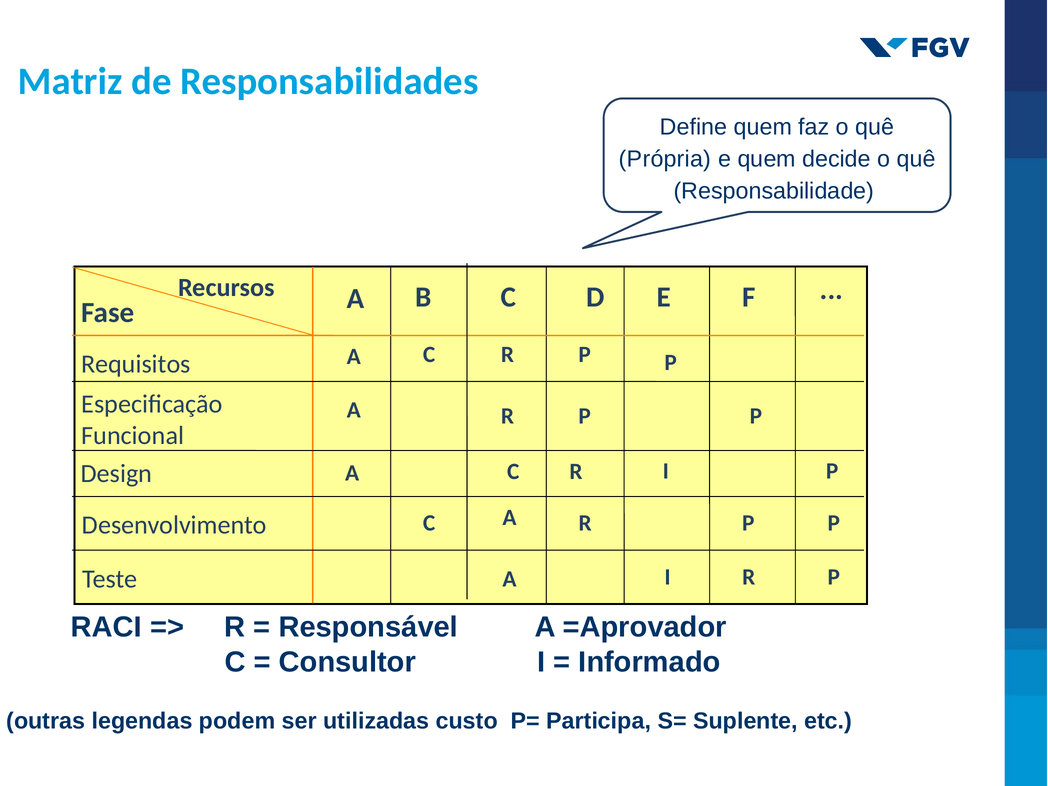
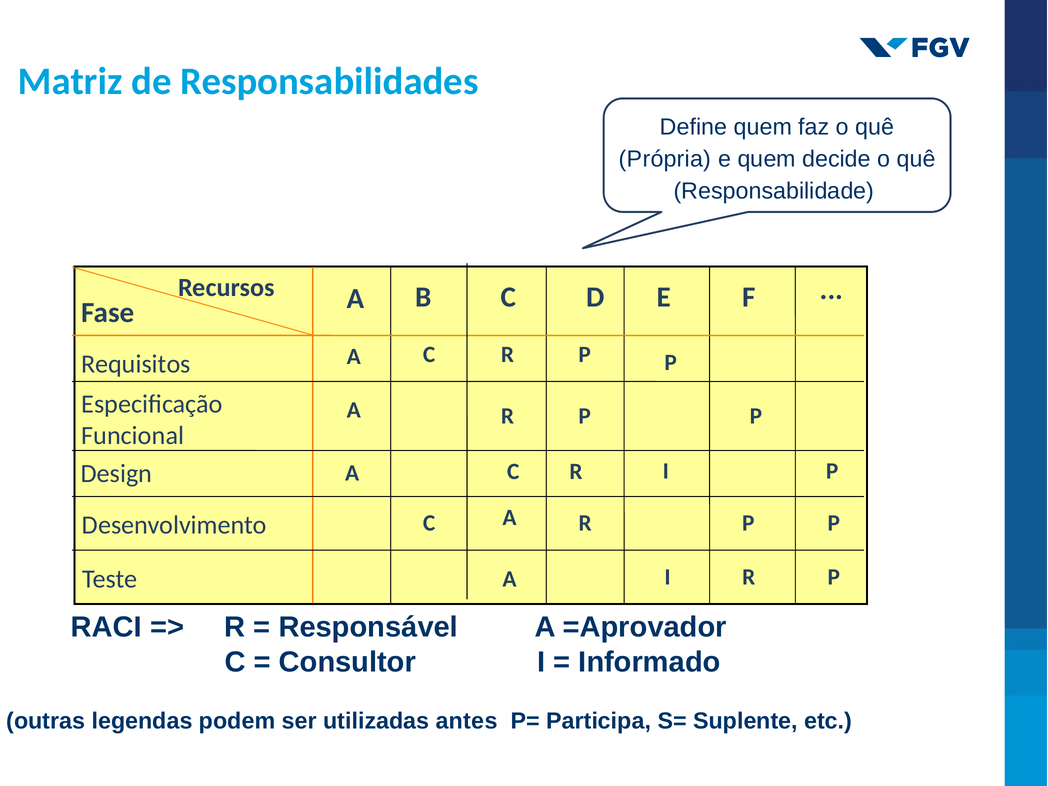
custo: custo -> antes
